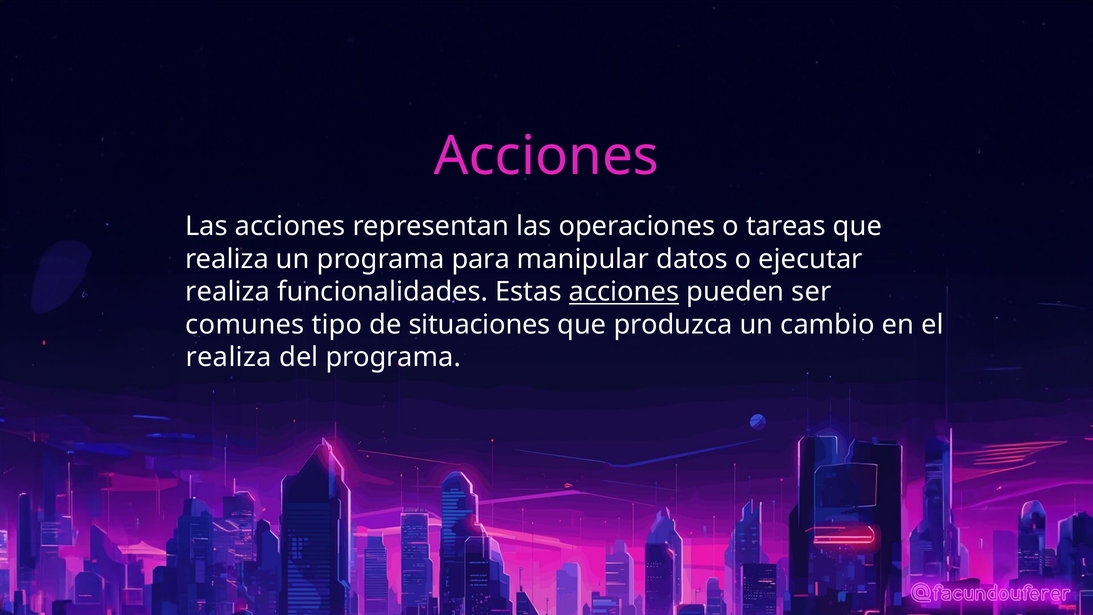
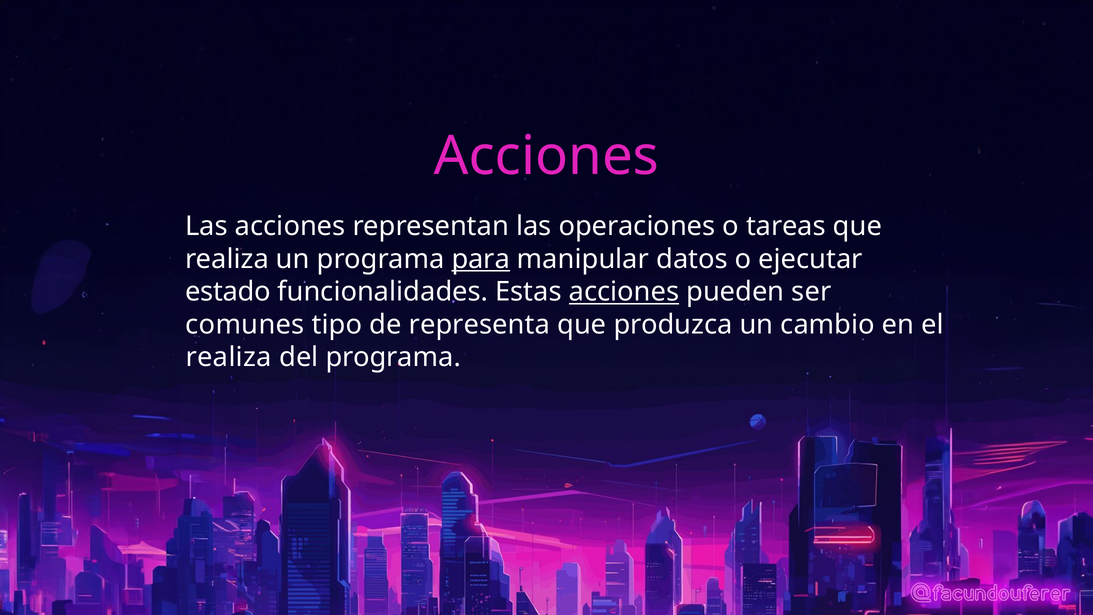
para underline: none -> present
realiza at (228, 292): realiza -> estado
situaciones: situaciones -> representa
